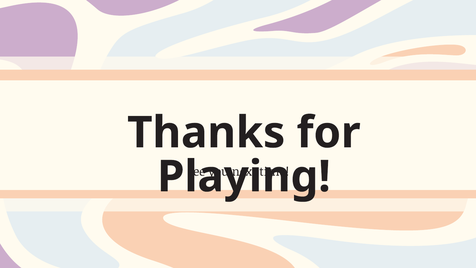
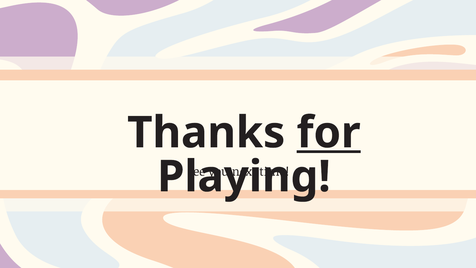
for underline: none -> present
